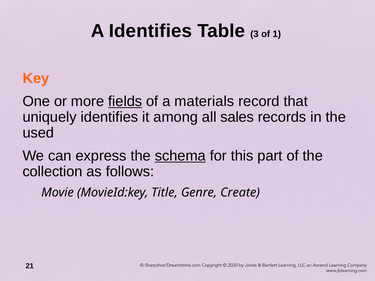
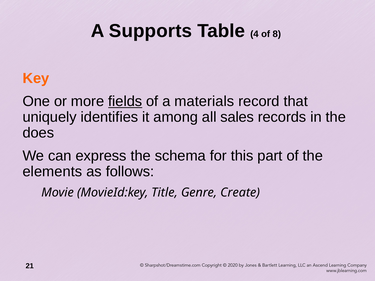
A Identifies: Identifies -> Supports
3: 3 -> 4
1: 1 -> 8
used: used -> does
schema underline: present -> none
collection: collection -> elements
